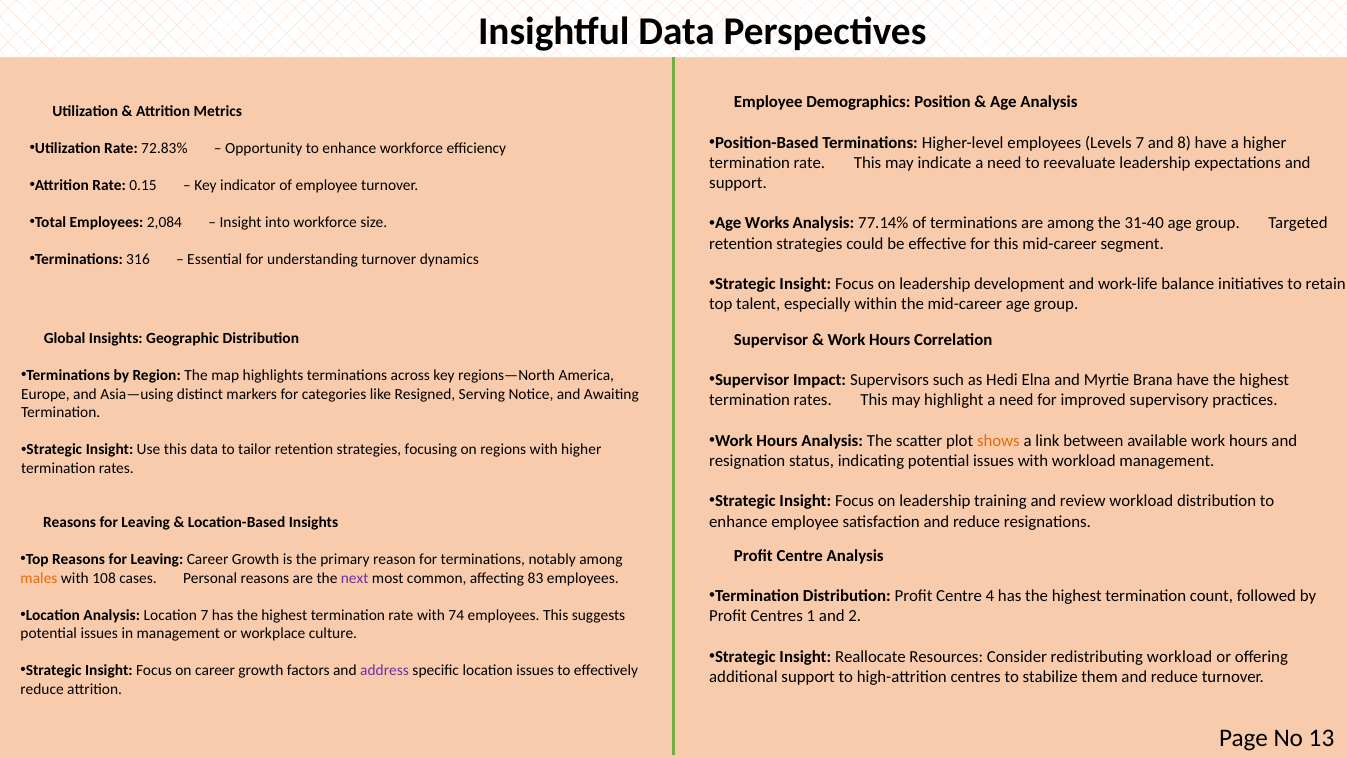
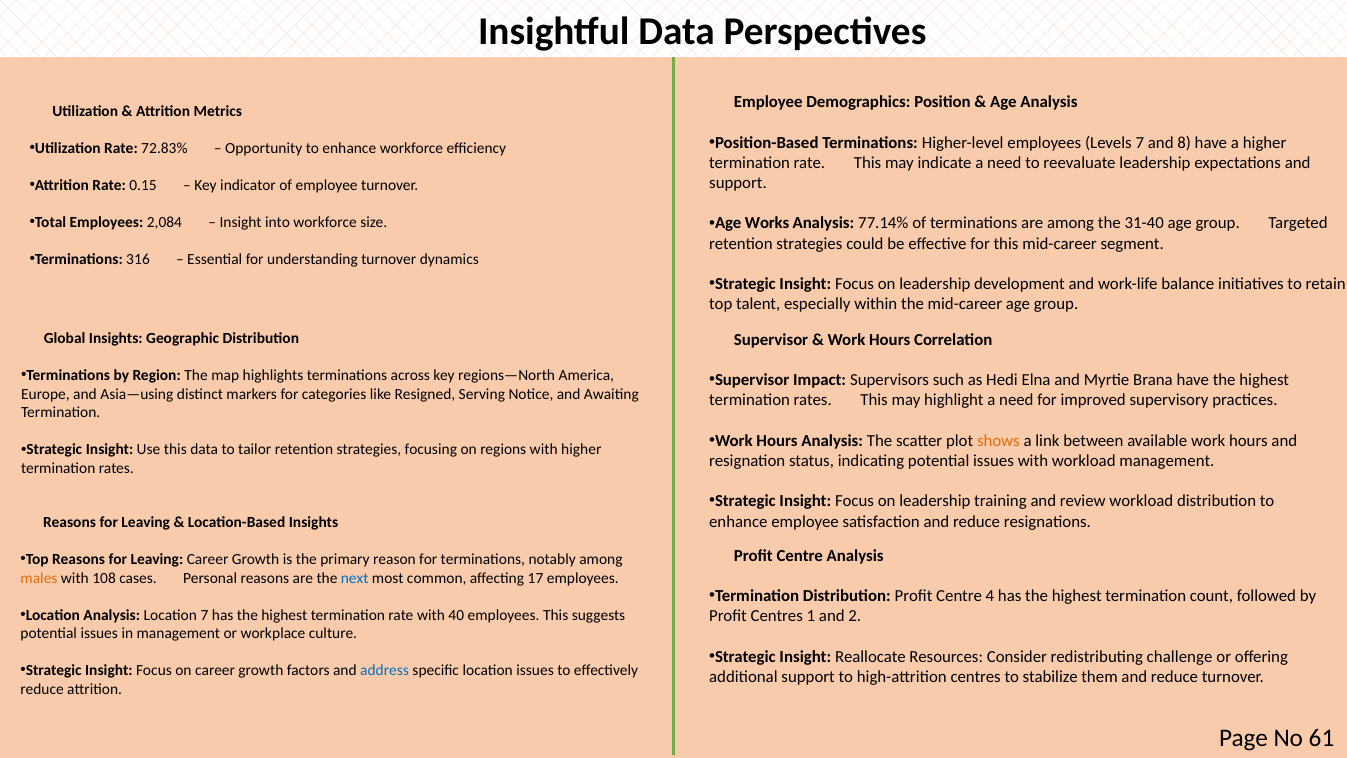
next colour: purple -> blue
83: 83 -> 17
74: 74 -> 40
redistributing workload: workload -> challenge
address colour: purple -> blue
13: 13 -> 61
